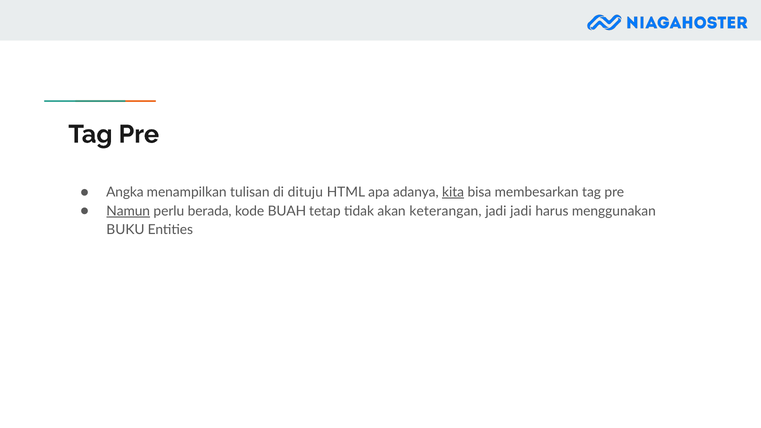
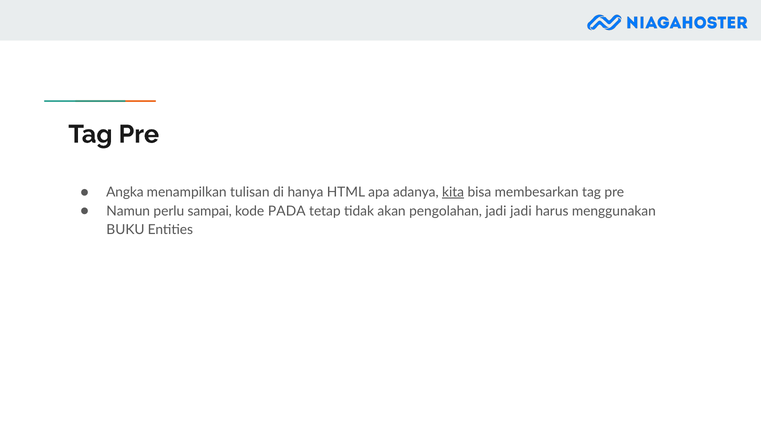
dituju: dituju -> hanya
Namun underline: present -> none
berada: berada -> sampai
BUAH: BUAH -> PADA
keterangan: keterangan -> pengolahan
